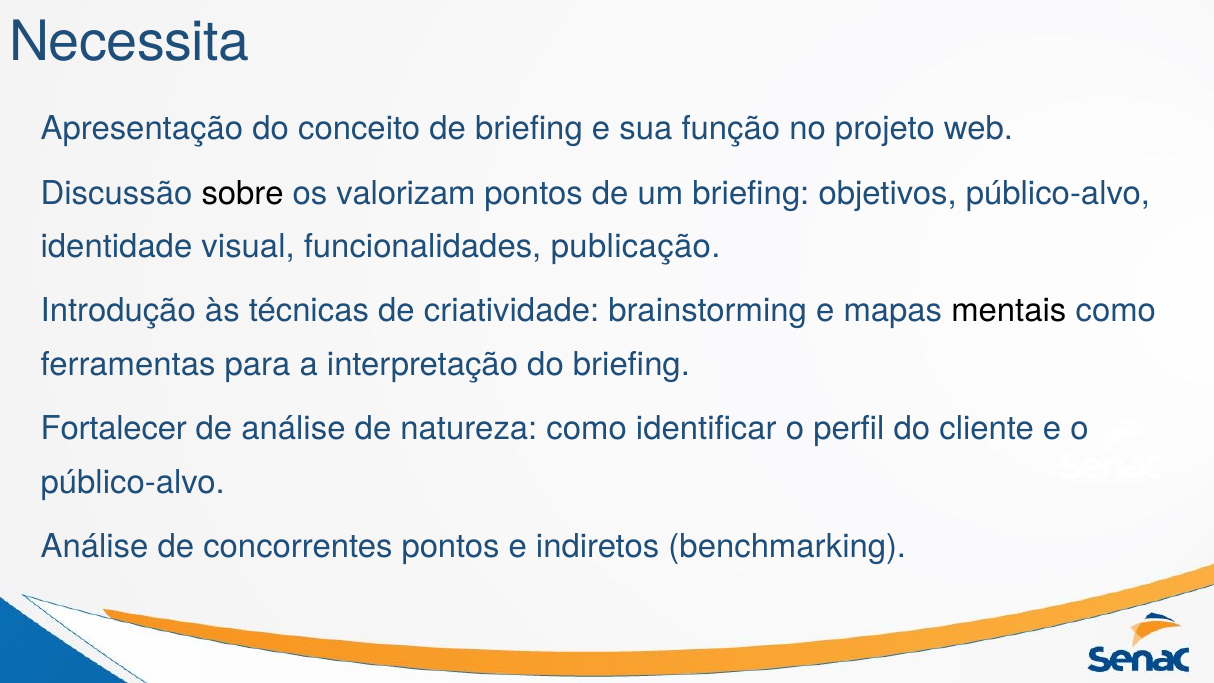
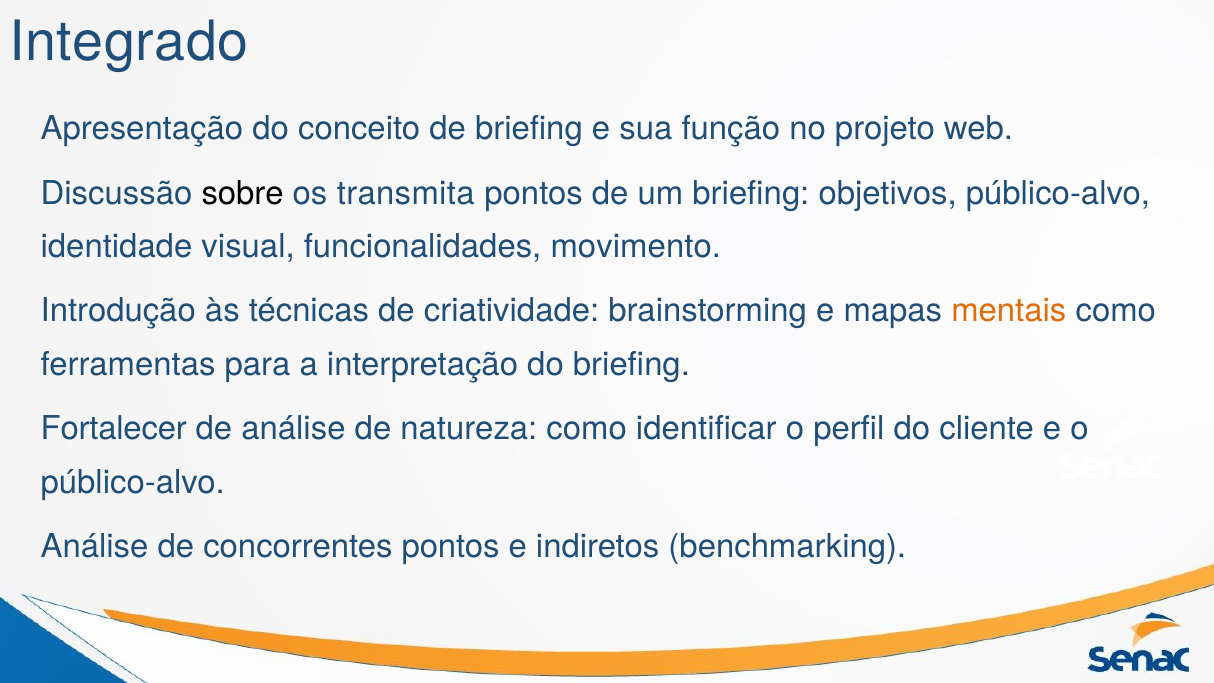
Necessita: Necessita -> Integrado
valorizam: valorizam -> transmita
publicação: publicação -> movimento
mentais colour: black -> orange
